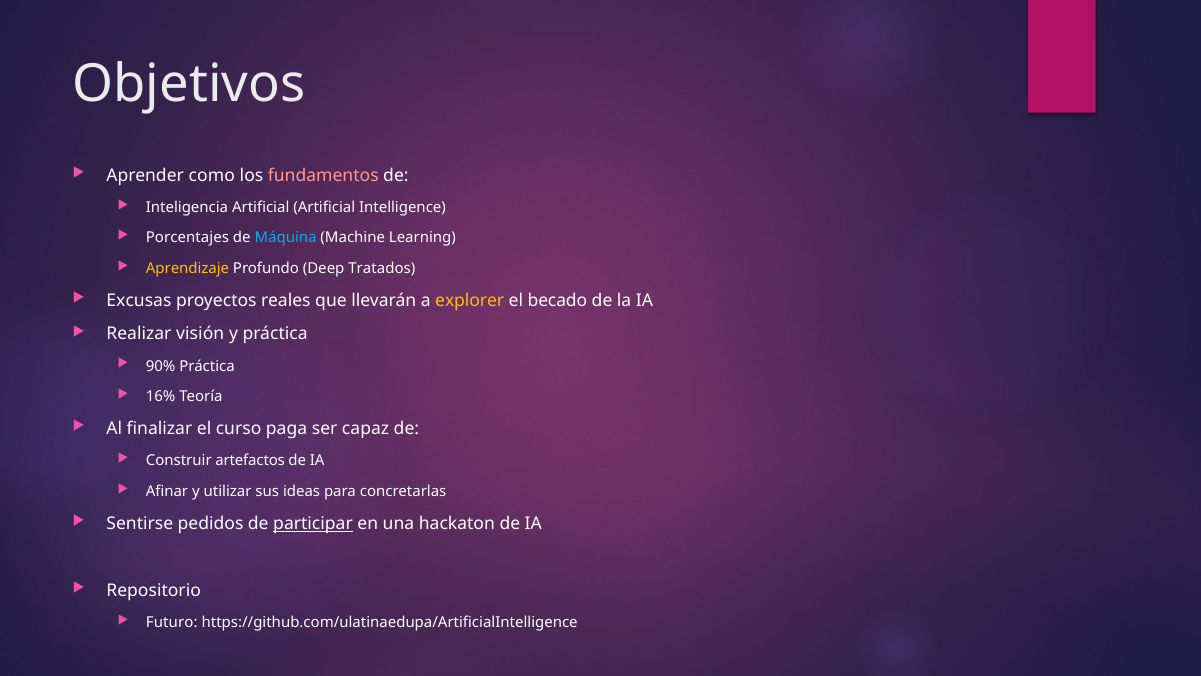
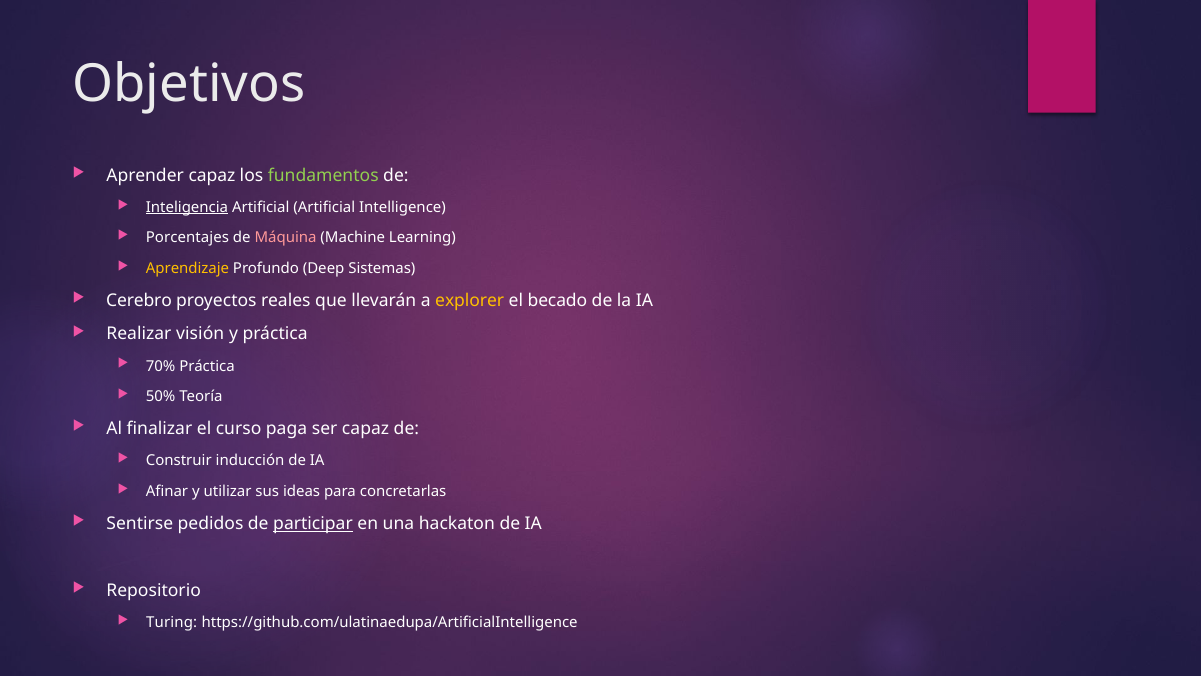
Aprender como: como -> capaz
fundamentos colour: pink -> light green
Inteligencia underline: none -> present
Máquina colour: light blue -> pink
Tratados: Tratados -> Sistemas
Excusas: Excusas -> Cerebro
90%: 90% -> 70%
16%: 16% -> 50%
artefactos: artefactos -> inducción
Futuro: Futuro -> Turing
